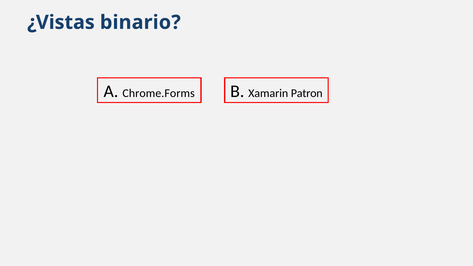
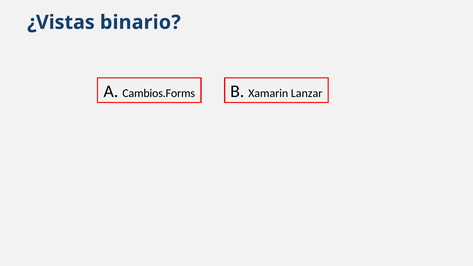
Chrome.Forms: Chrome.Forms -> Cambios.Forms
Patron: Patron -> Lanzar
